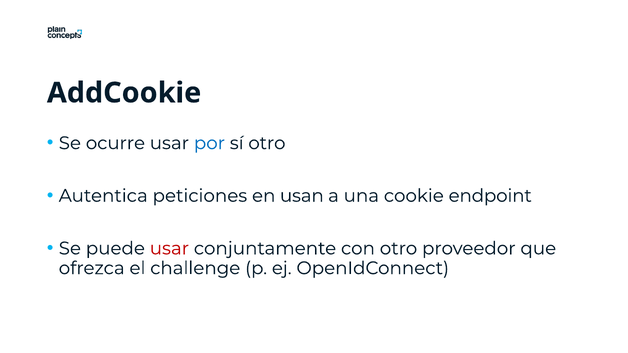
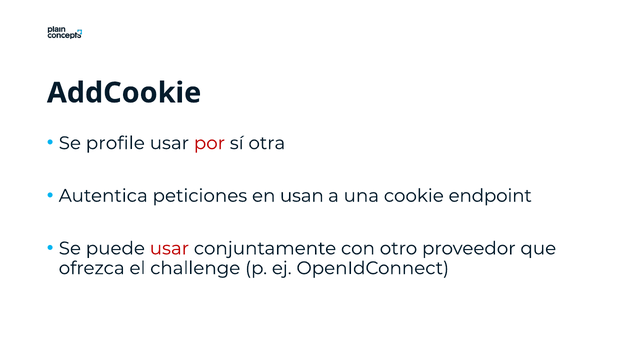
ocurre: ocurre -> profile
por colour: blue -> red
sí otro: otro -> otra
